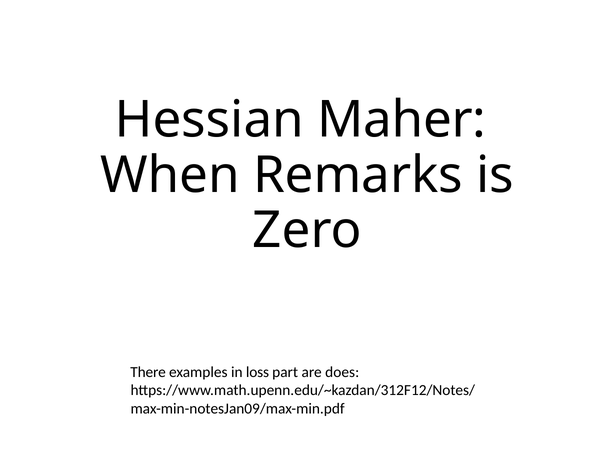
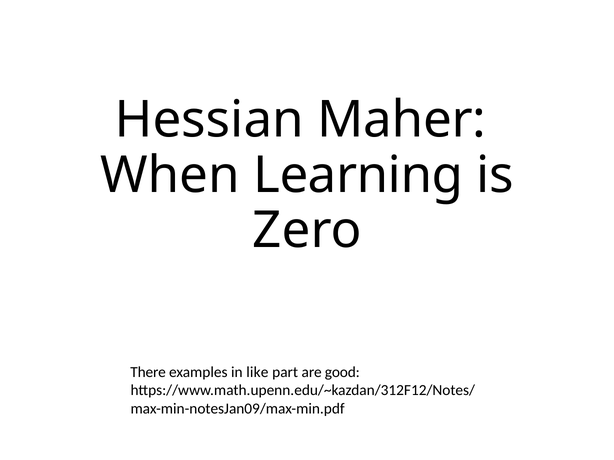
Remarks: Remarks -> Learning
loss: loss -> like
does: does -> good
